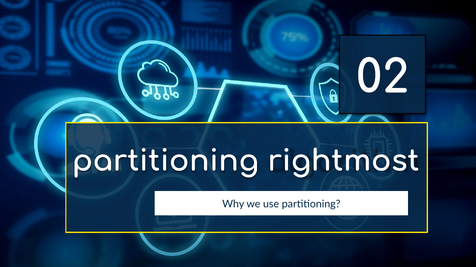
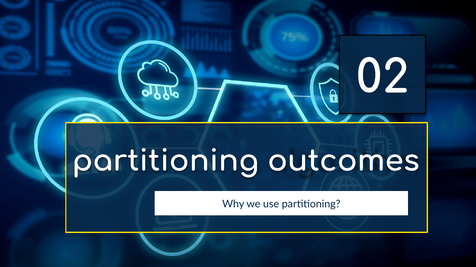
rightmost: rightmost -> outcomes
